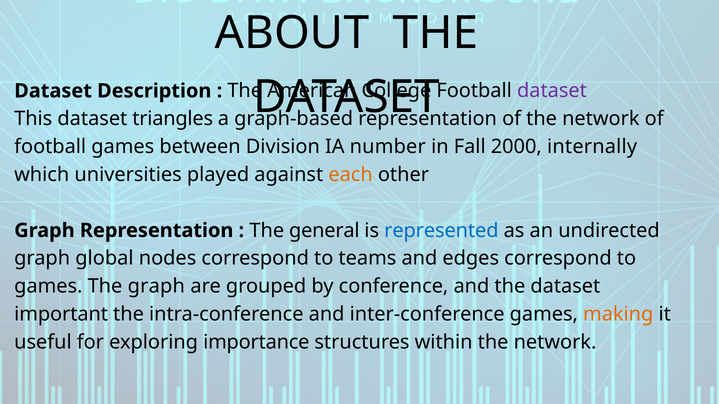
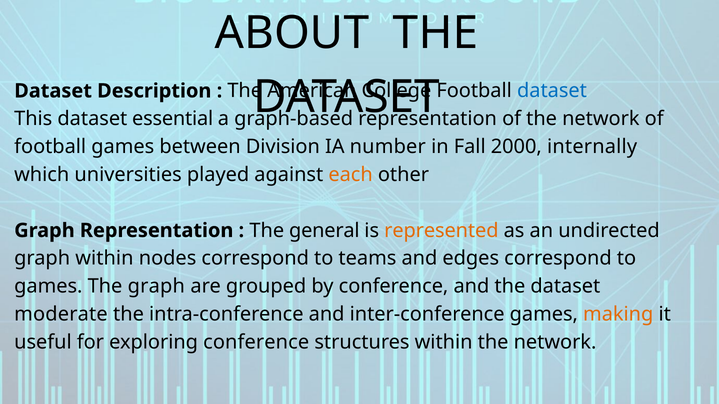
dataset at (552, 91) colour: purple -> blue
triangles: triangles -> essential
represented colour: blue -> orange
graph global: global -> within
important: important -> moderate
exploring importance: importance -> conference
